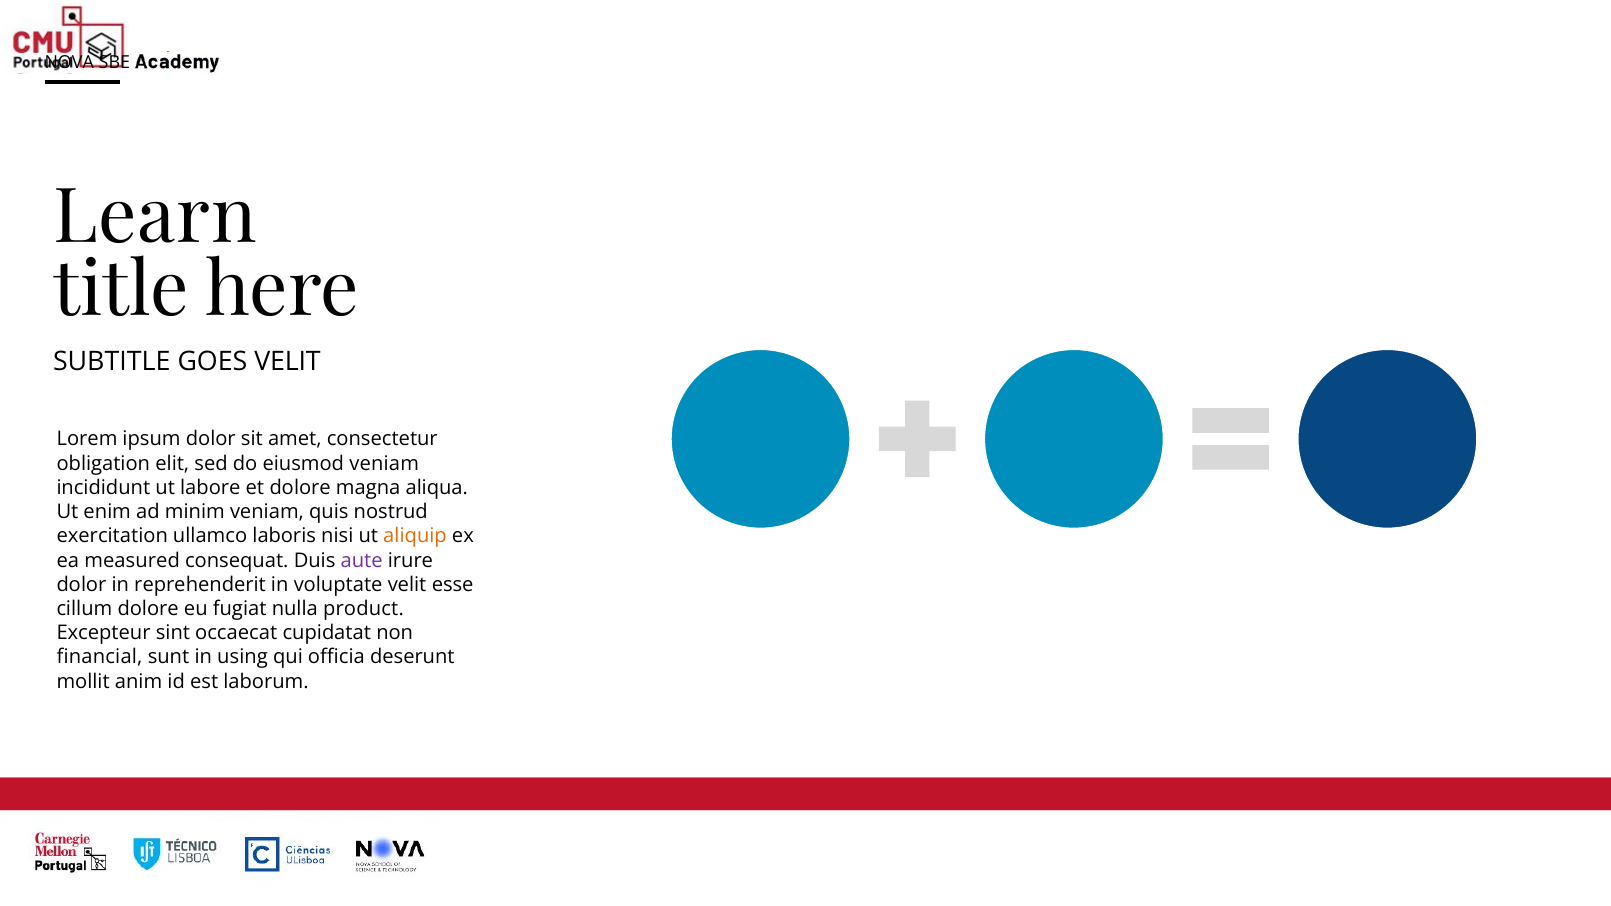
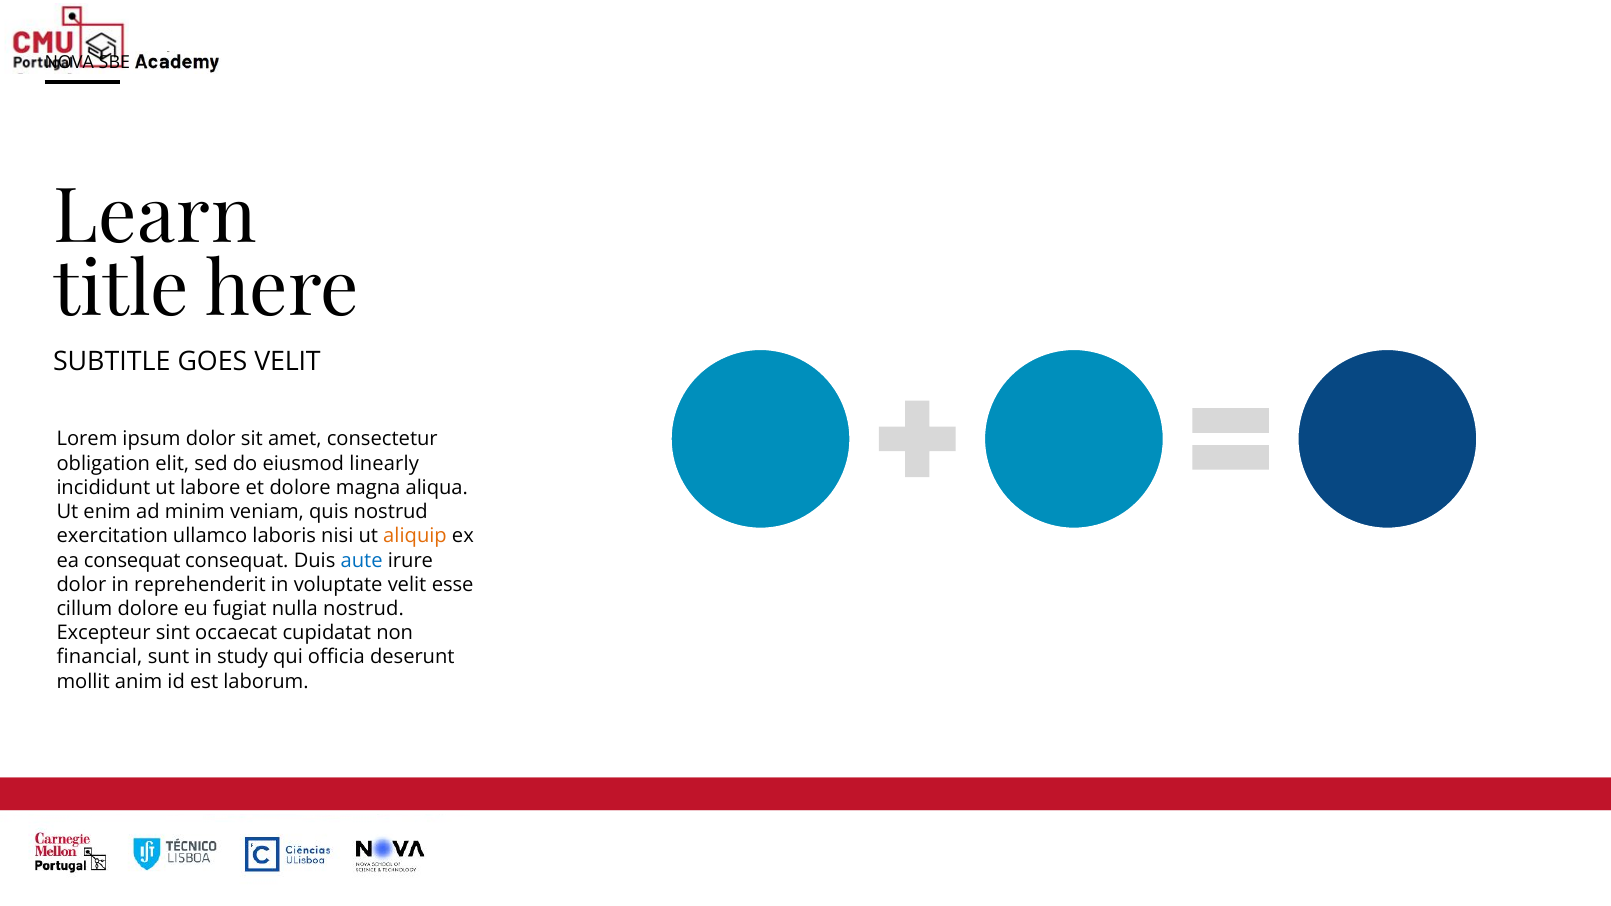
eiusmod veniam: veniam -> linearly
ea measured: measured -> consequat
aute colour: purple -> blue
nulla product: product -> nostrud
using: using -> study
